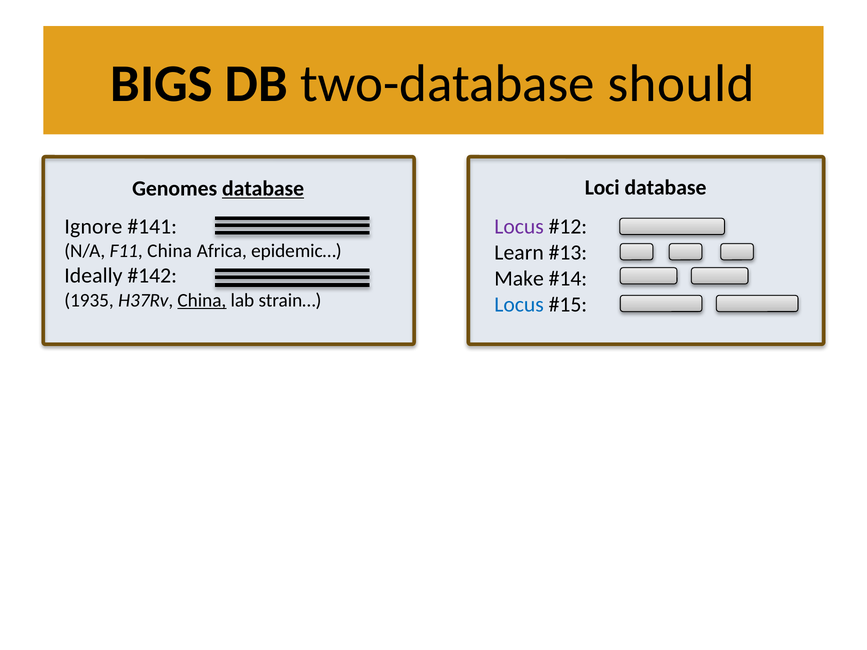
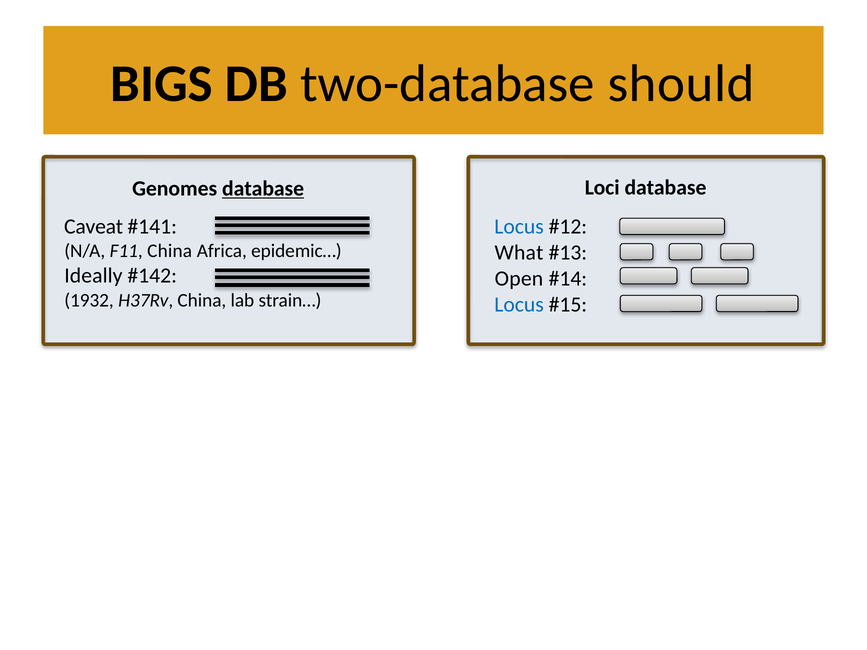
Ignore: Ignore -> Caveat
Locus at (519, 227) colour: purple -> blue
Learn: Learn -> What
Make: Make -> Open
1935: 1935 -> 1932
China at (202, 300) underline: present -> none
